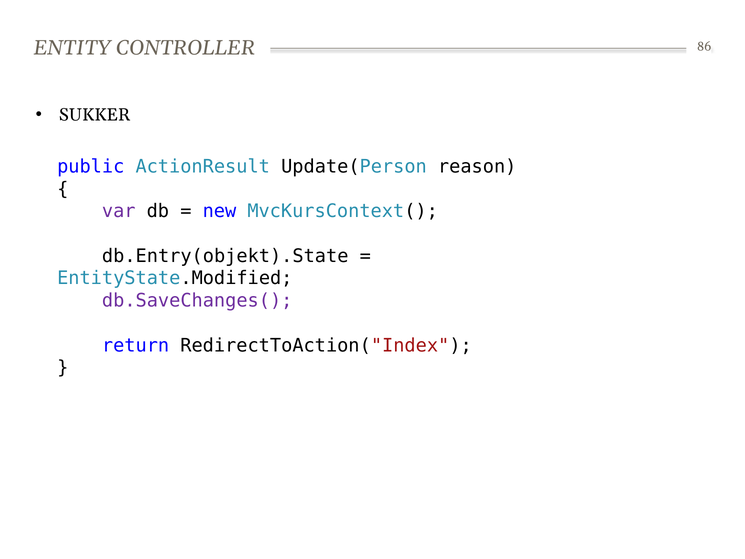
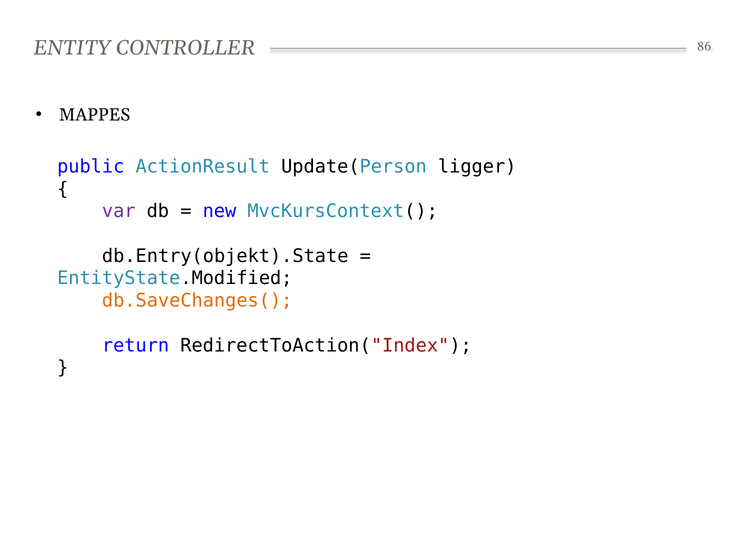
SUKKER: SUKKER -> MAPPES
reason: reason -> ligger
db.SaveChanges( colour: purple -> orange
